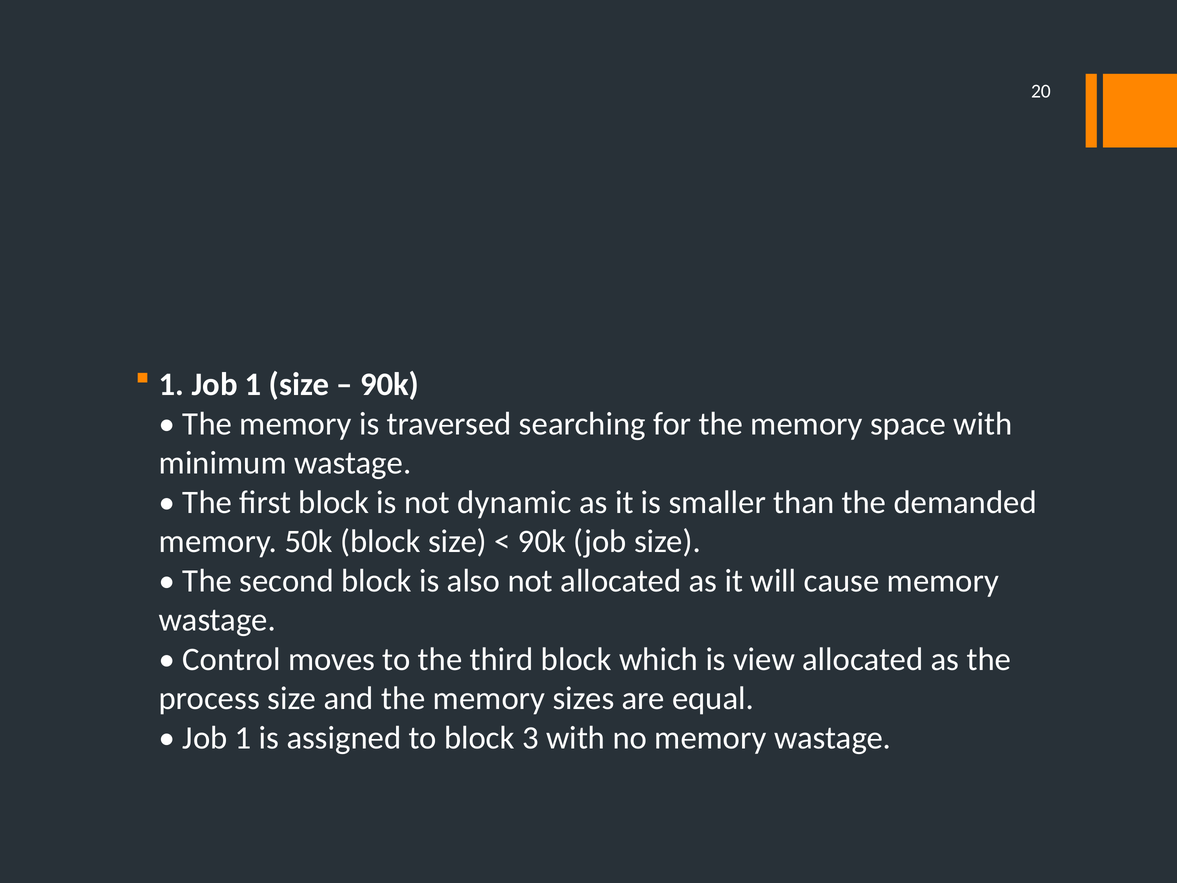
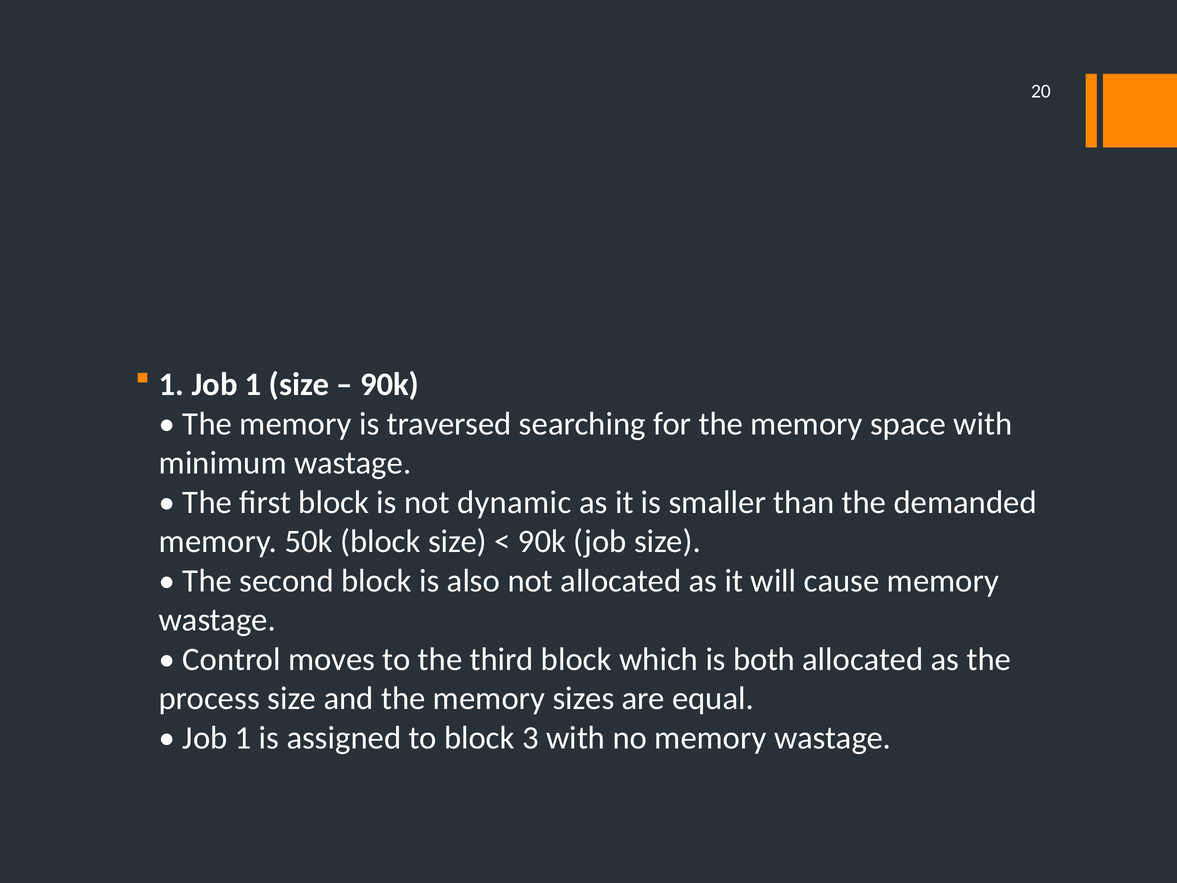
view: view -> both
